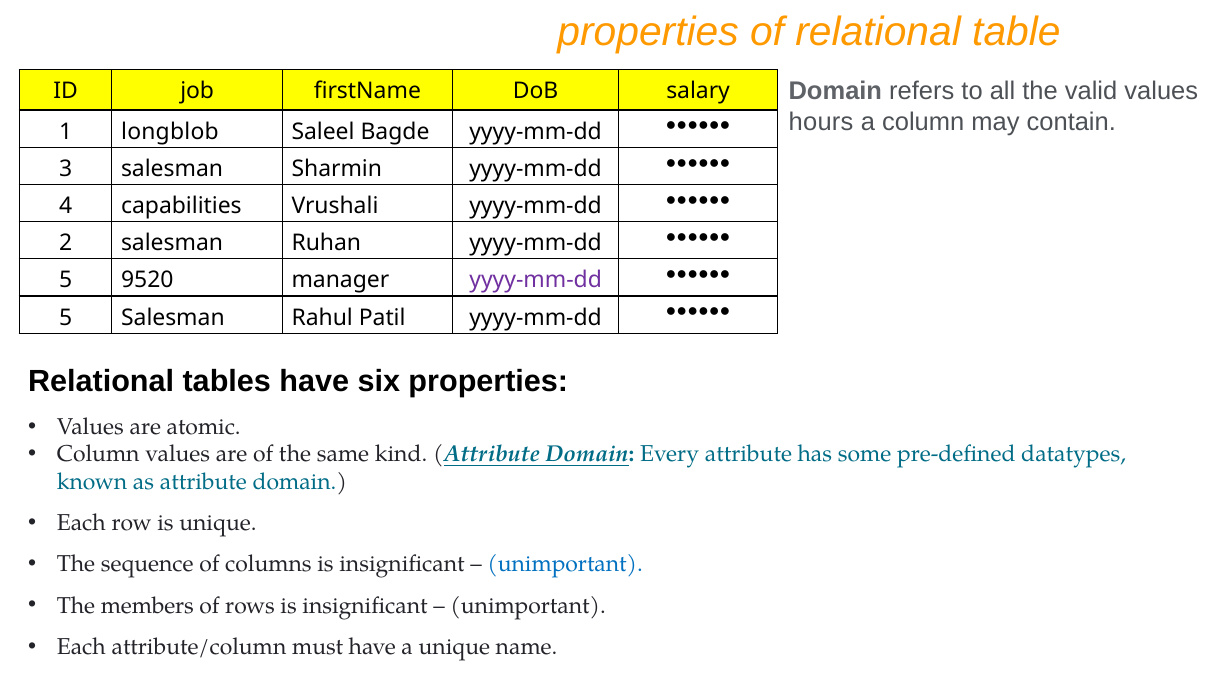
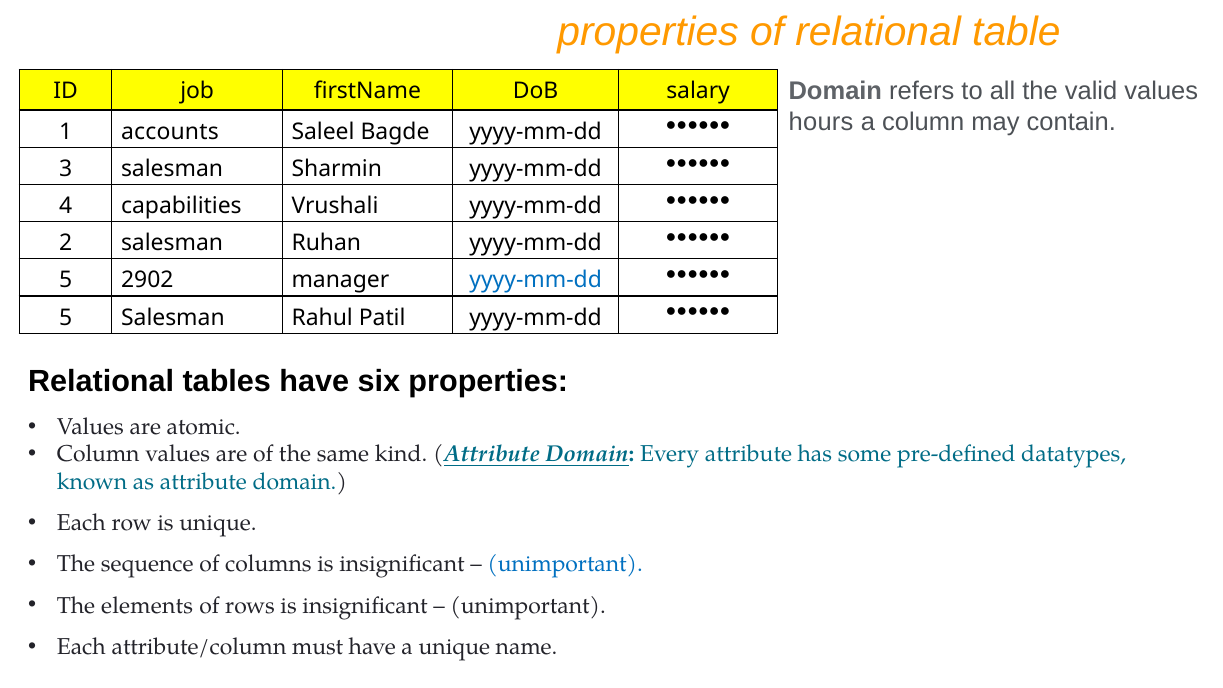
longblob: longblob -> accounts
9520: 9520 -> 2902
yyyy-mm-dd at (536, 280) colour: purple -> blue
members: members -> elements
